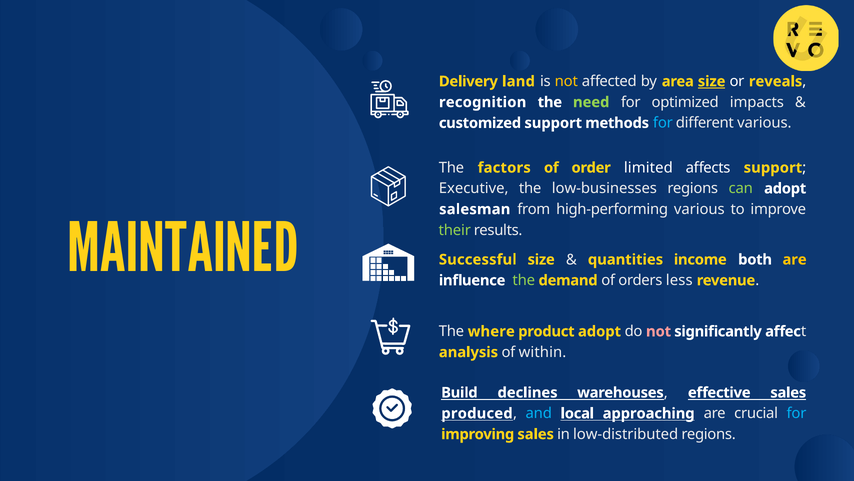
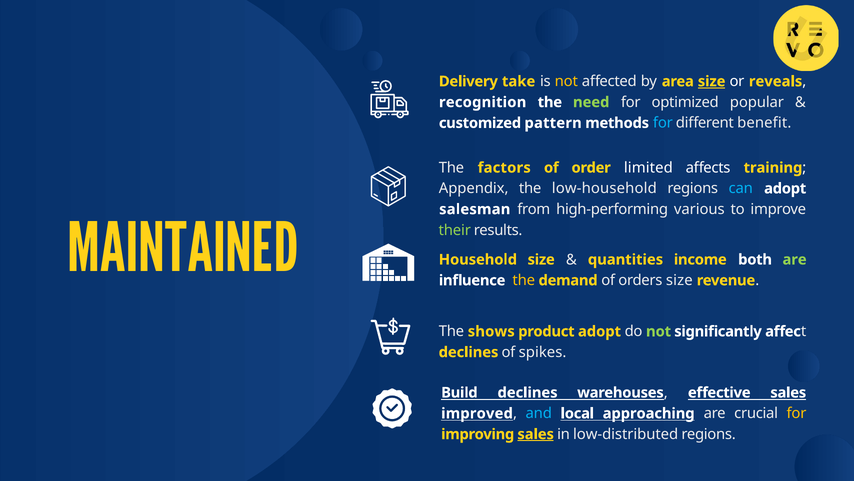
land: land -> take
impacts: impacts -> popular
customized support: support -> pattern
different various: various -> benefit
affects support: support -> training
Executive: Executive -> Appendix
low-businesses: low-businesses -> low-household
can colour: light green -> light blue
Successful: Successful -> Household
are at (795, 259) colour: yellow -> light green
the at (524, 280) colour: light green -> yellow
orders less: less -> size
where: where -> shows
not at (659, 331) colour: pink -> light green
analysis at (468, 352): analysis -> declines
within: within -> spikes
produced: produced -> improved
for at (796, 413) colour: light blue -> yellow
sales at (536, 434) underline: none -> present
